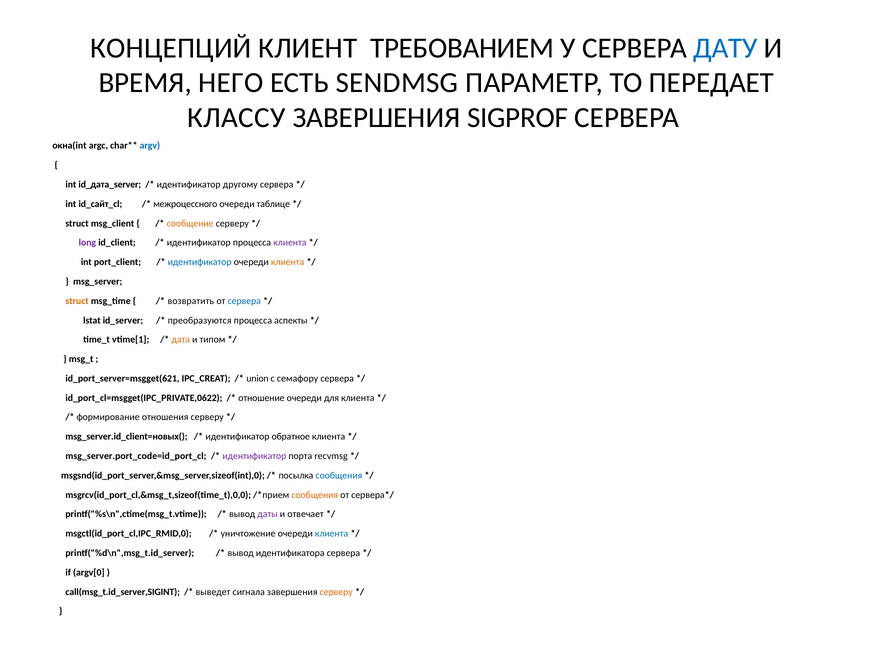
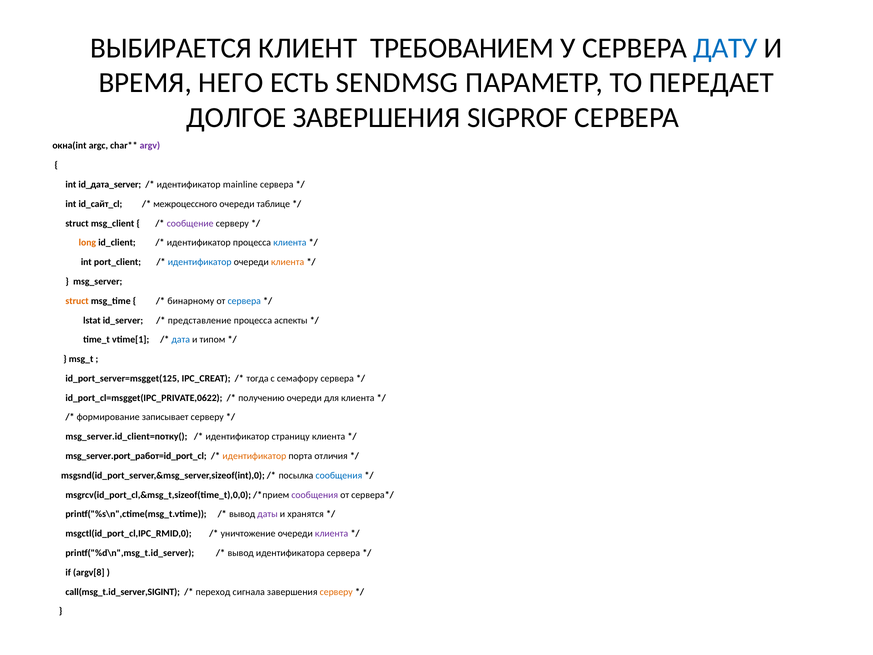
КОНЦЕПЦИЙ: КОНЦЕПЦИЙ -> ВЫБИРАЕТСЯ
КЛАССУ: КЛАССУ -> ДОЛГОЕ
argv colour: blue -> purple
другому: другому -> mainline
сообщение colour: orange -> purple
long colour: purple -> orange
клиента at (290, 243) colour: purple -> blue
возвратить: возвратить -> бинарному
преобразуются: преобразуются -> представление
дата colour: orange -> blue
id_port_server=msgget(621: id_port_server=msgget(621 -> id_port_server=msgget(125
union: union -> тогда
отношение: отношение -> получению
отношения: отношения -> записывает
msg_server.id_client=новых(: msg_server.id_client=новых( -> msg_server.id_client=потку(
обратное: обратное -> страницу
msg_server.port_code=id_port_cl: msg_server.port_code=id_port_cl -> msg_server.port_работ=id_port_cl
идентификатор at (254, 456) colour: purple -> orange
recvmsg: recvmsg -> отличия
сообщения at (315, 495) colour: orange -> purple
отвечает: отвечает -> хранятся
клиента at (332, 533) colour: blue -> purple
argv[0: argv[0 -> argv[8
выведет: выведет -> переход
